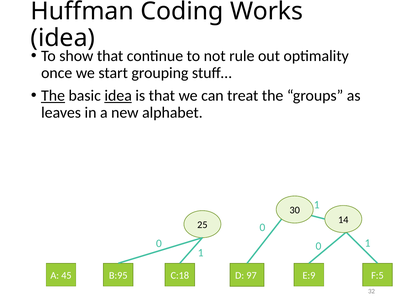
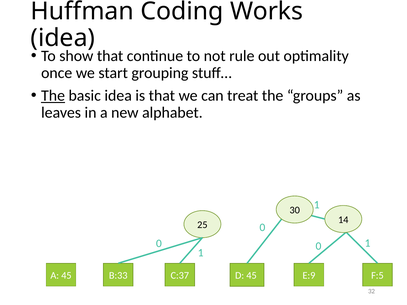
idea at (118, 96) underline: present -> none
B:95: B:95 -> B:33
C:18: C:18 -> C:37
D 97: 97 -> 45
